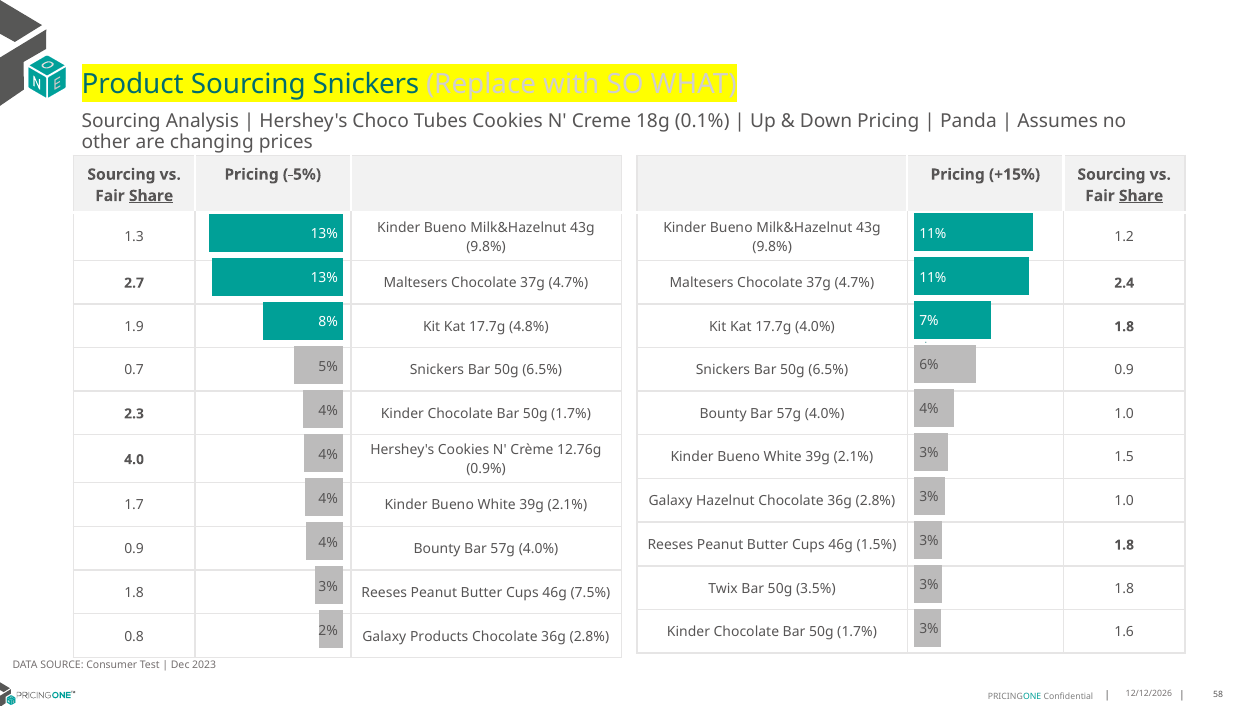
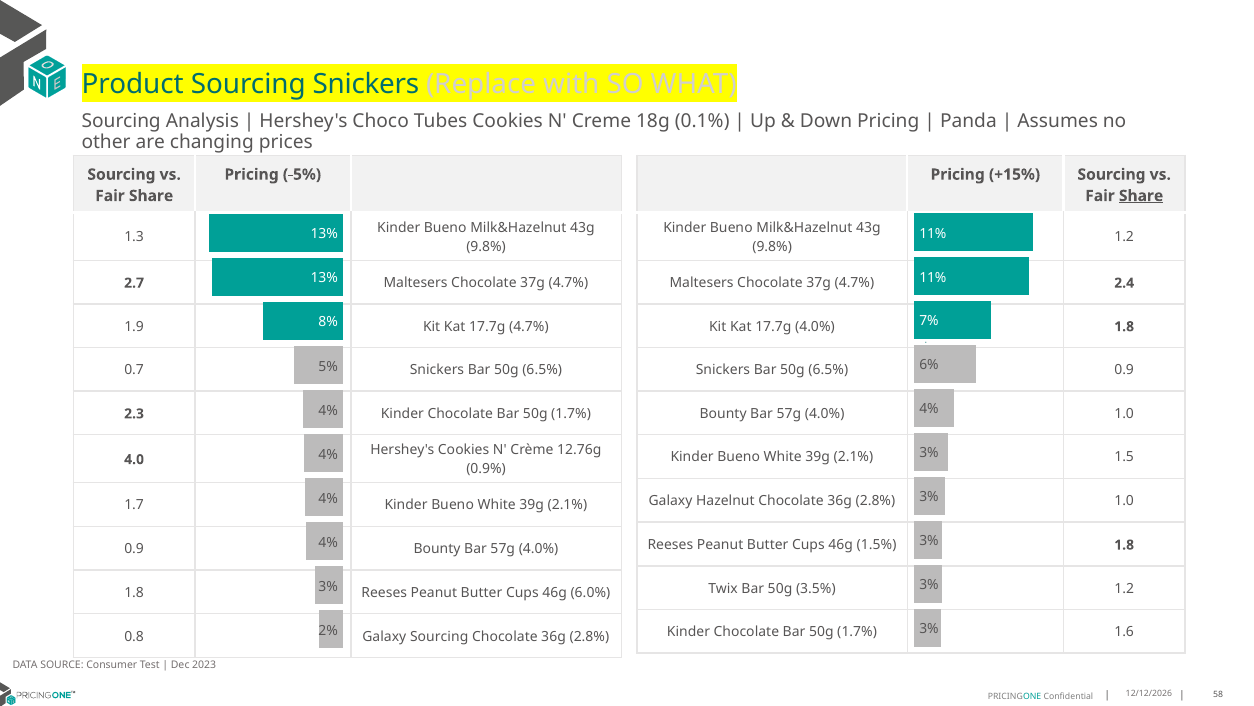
Share at (151, 196) underline: present -> none
17.7g 4.8%: 4.8% -> 4.7%
3.5% 1.8: 1.8 -> 1.2
7.5%: 7.5% -> 6.0%
Galaxy Products: Products -> Sourcing
